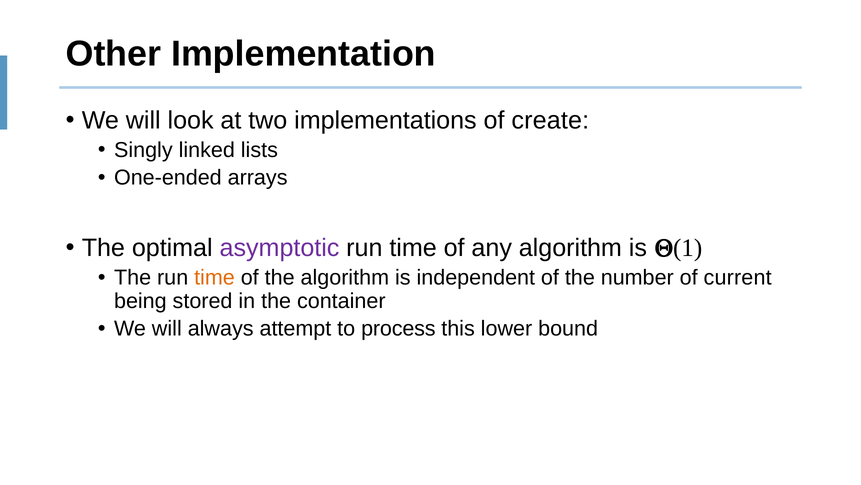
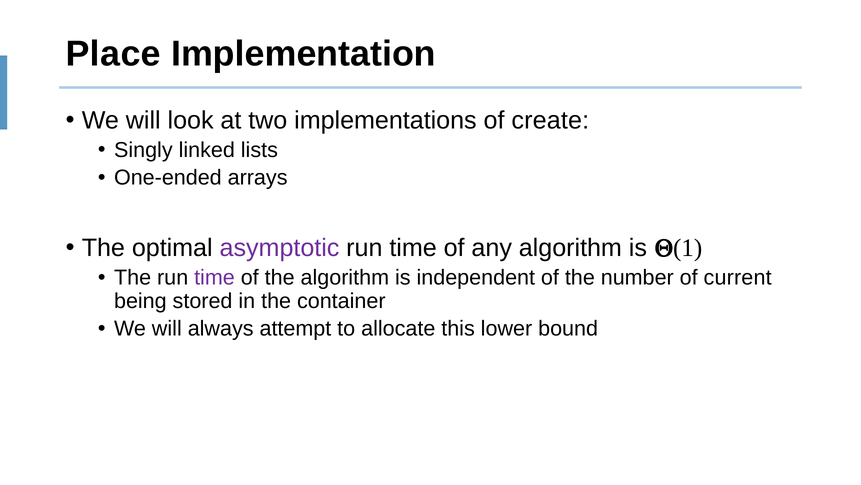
Other: Other -> Place
time at (214, 277) colour: orange -> purple
process: process -> allocate
